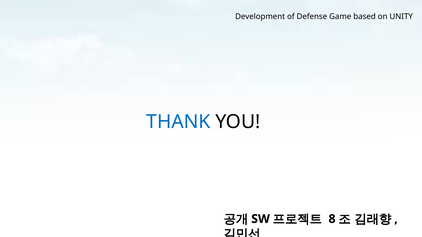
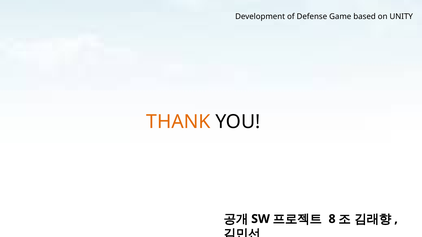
THANK colour: blue -> orange
